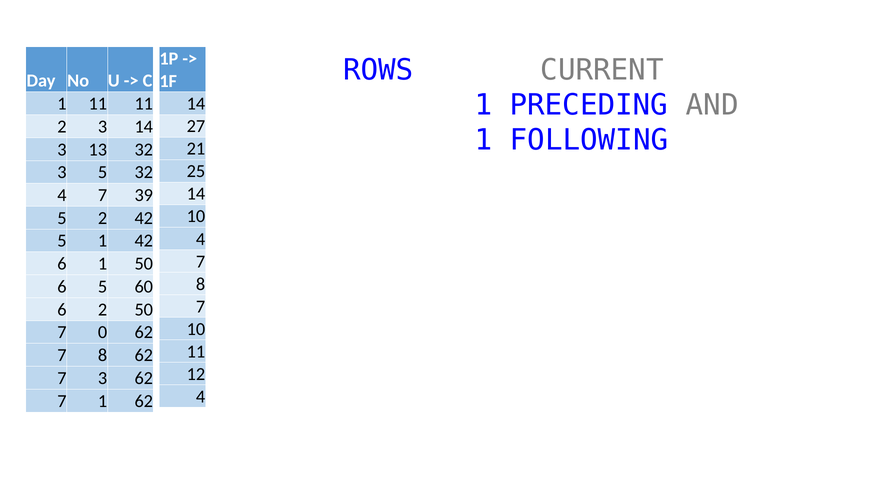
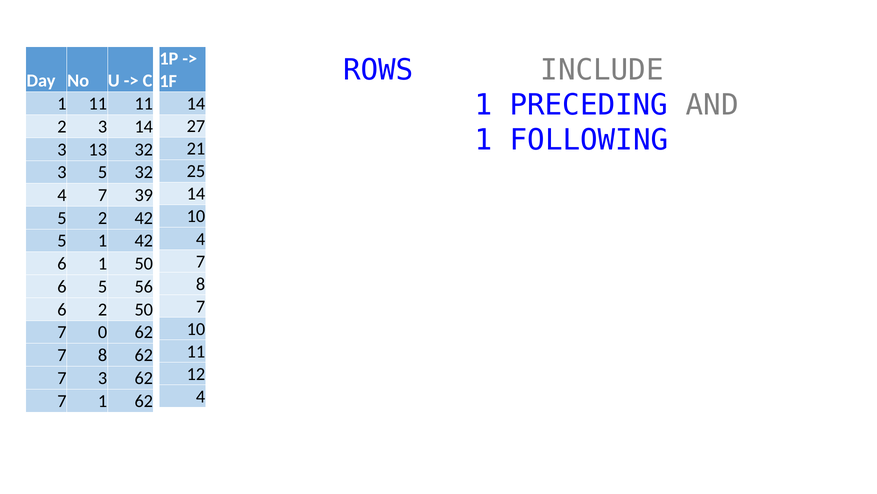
CURRENT: CURRENT -> INCLUDE
60: 60 -> 56
